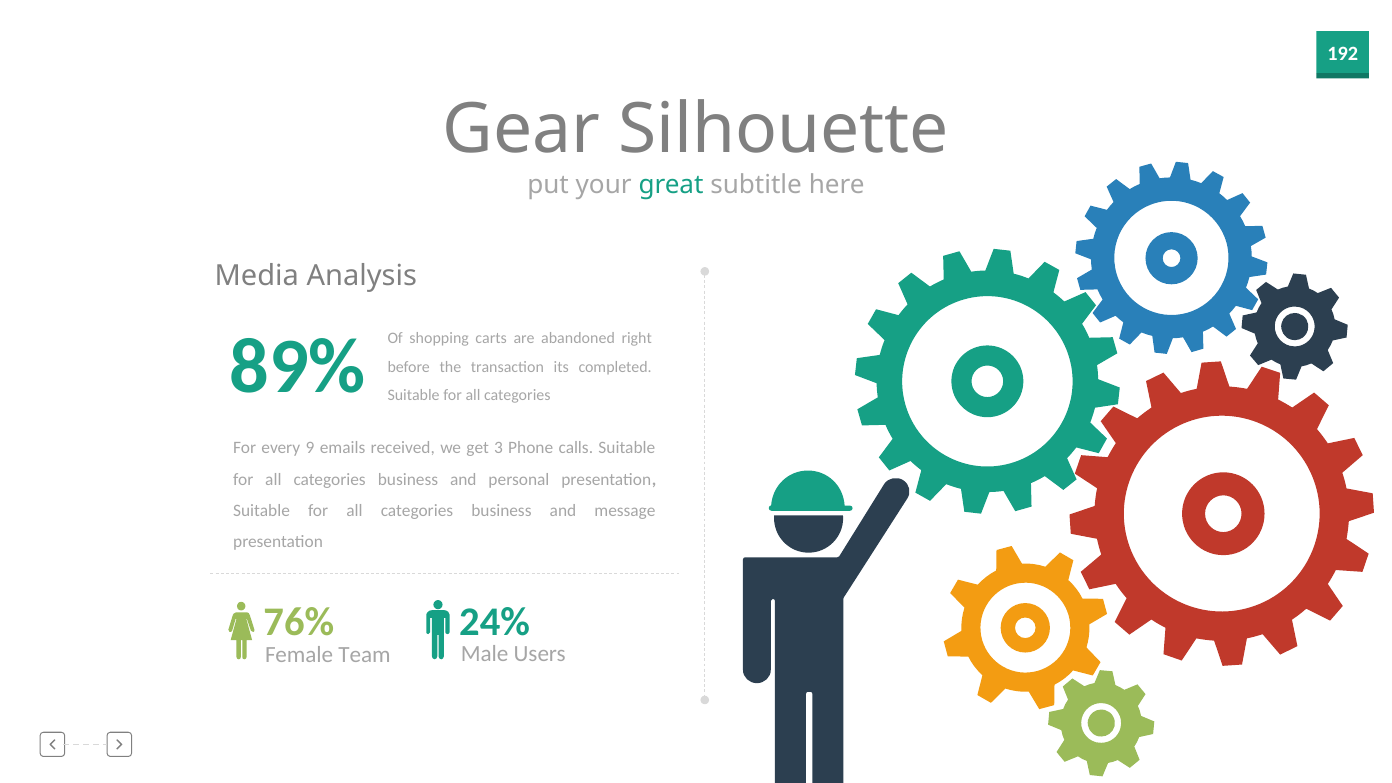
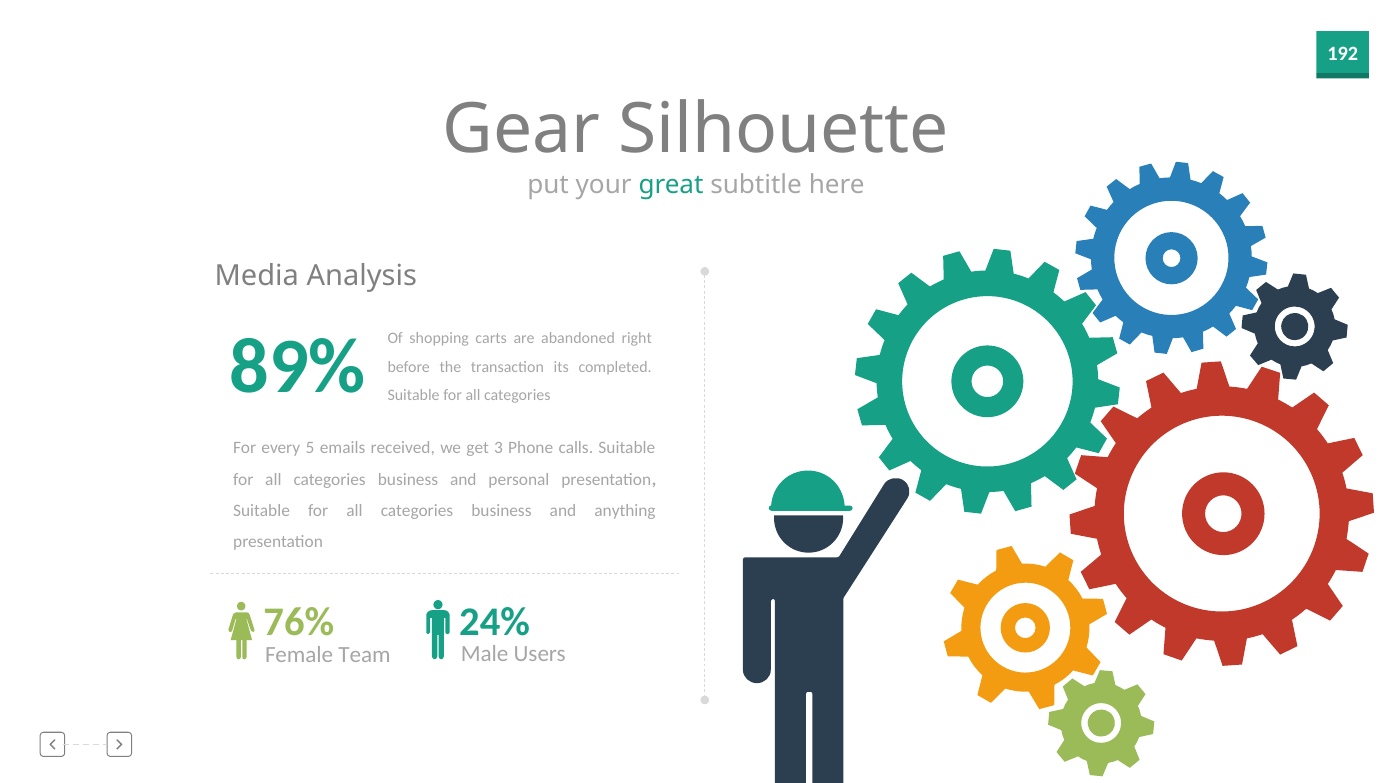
9: 9 -> 5
message: message -> anything
